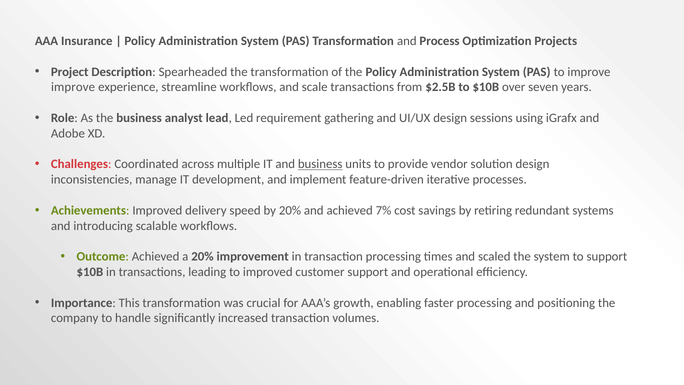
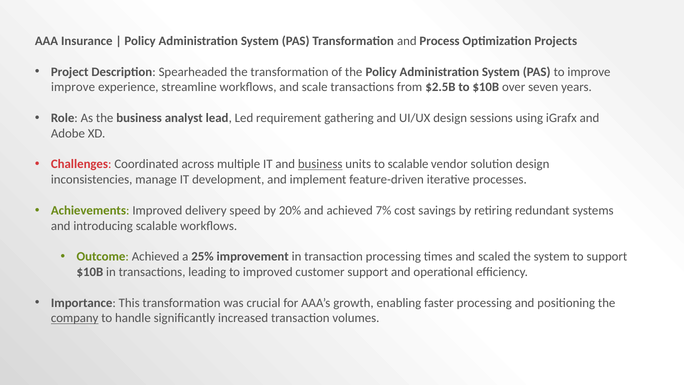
to provide: provide -> scalable
a 20%: 20% -> 25%
company underline: none -> present
